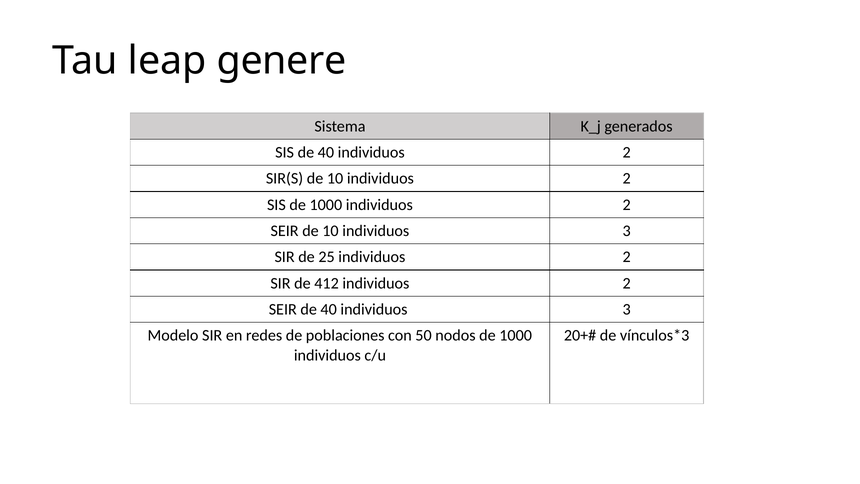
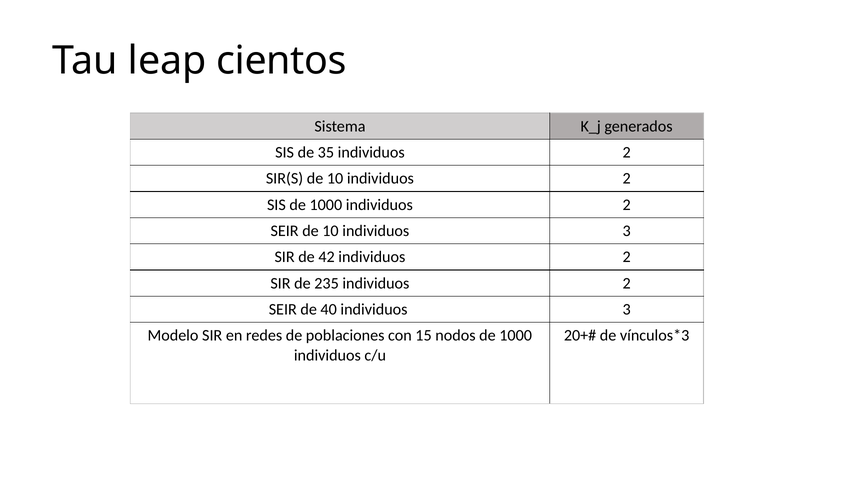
genere: genere -> cientos
SIS de 40: 40 -> 35
25: 25 -> 42
412: 412 -> 235
50: 50 -> 15
